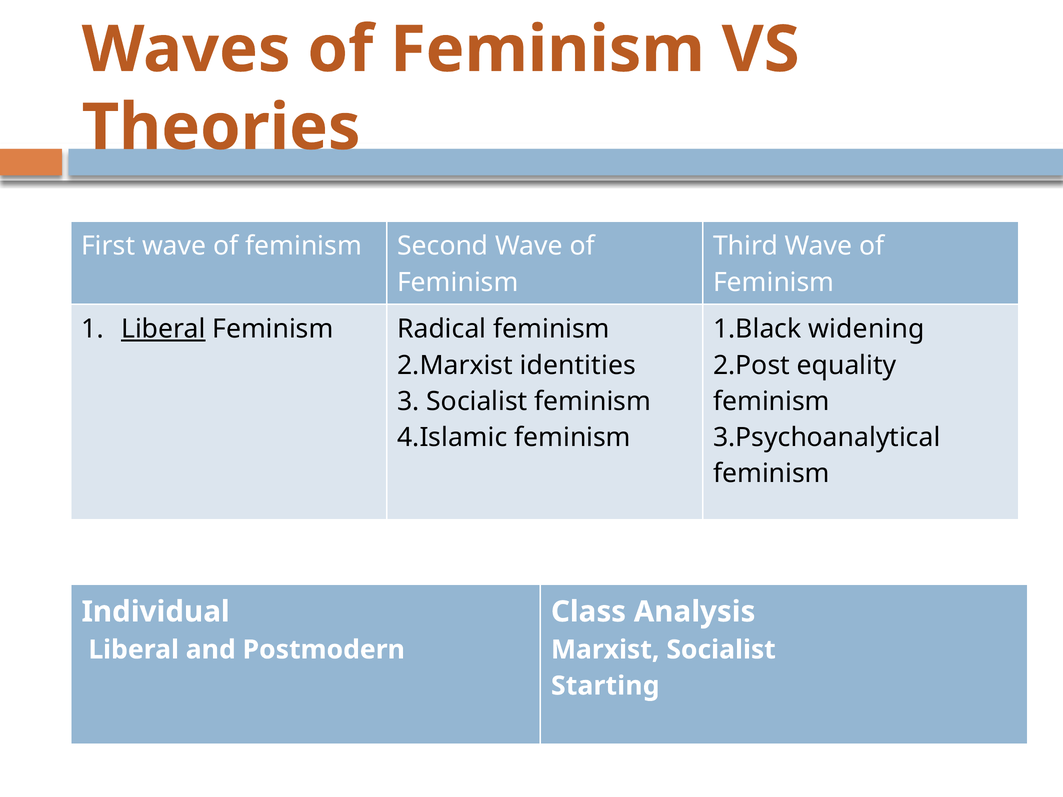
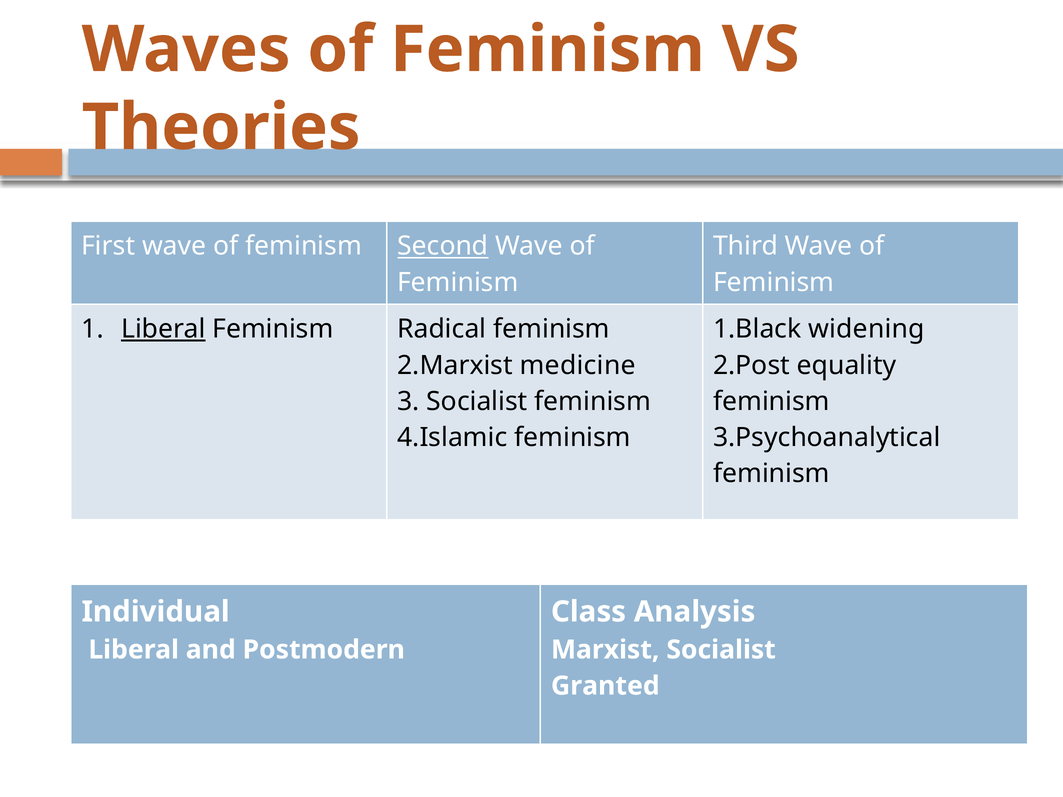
Second underline: none -> present
identities: identities -> medicine
Starting: Starting -> Granted
